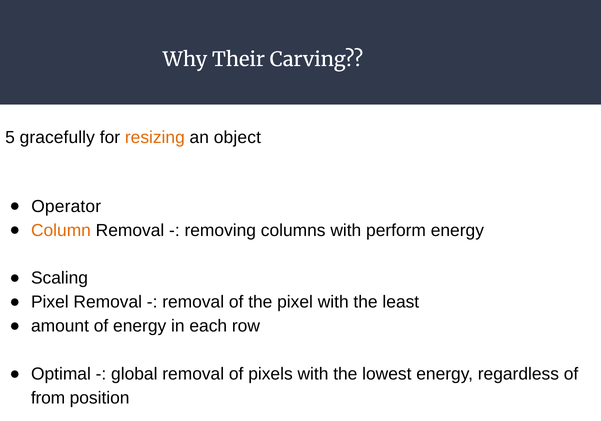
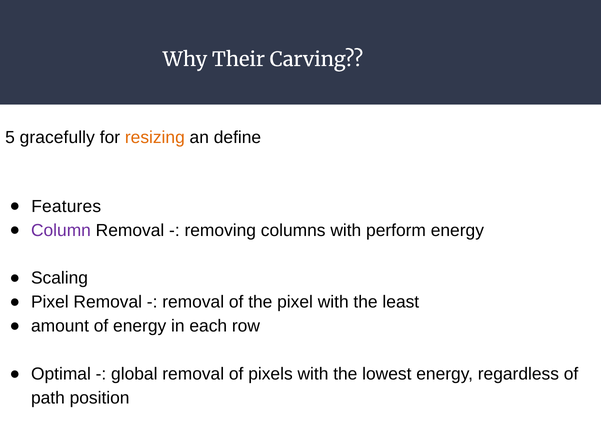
object: object -> define
Operator: Operator -> Features
Column colour: orange -> purple
from: from -> path
